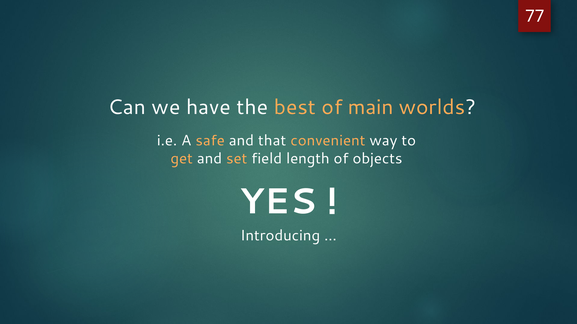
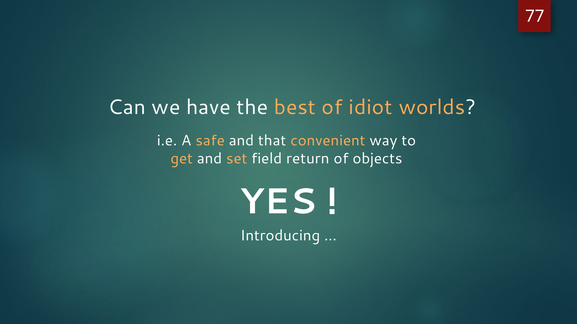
main: main -> idiot
length: length -> return
